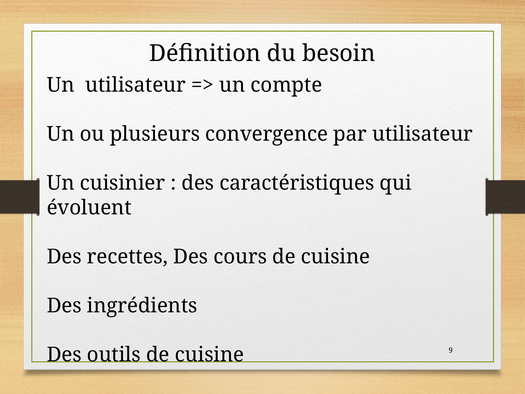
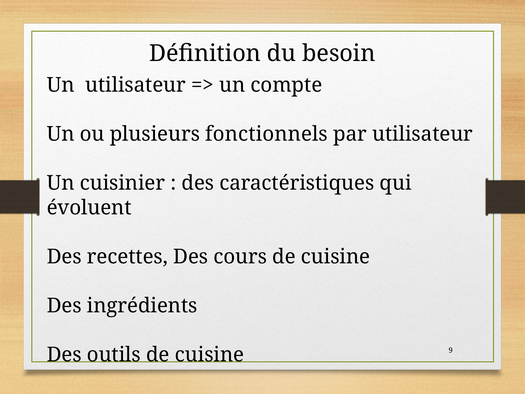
convergence: convergence -> fonctionnels
